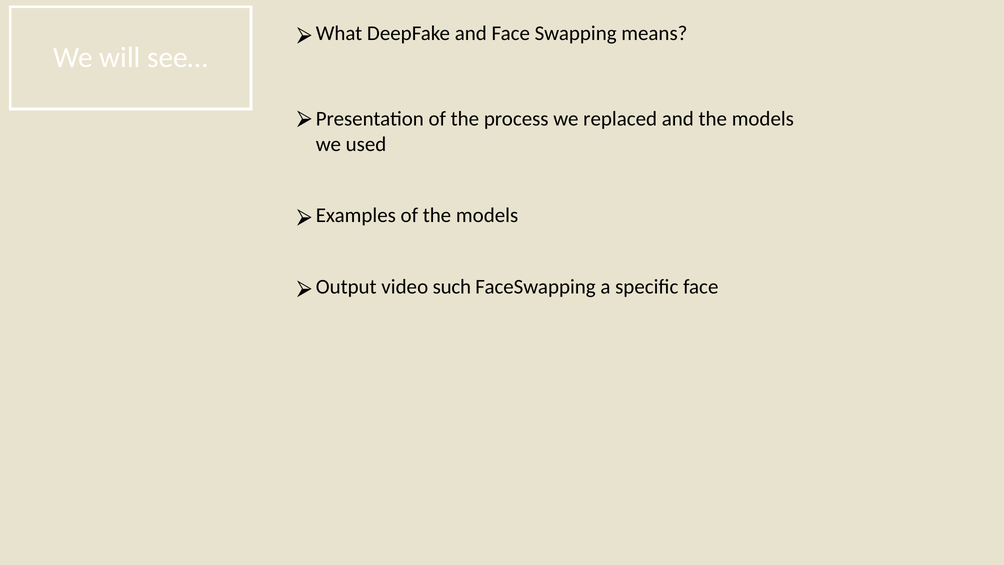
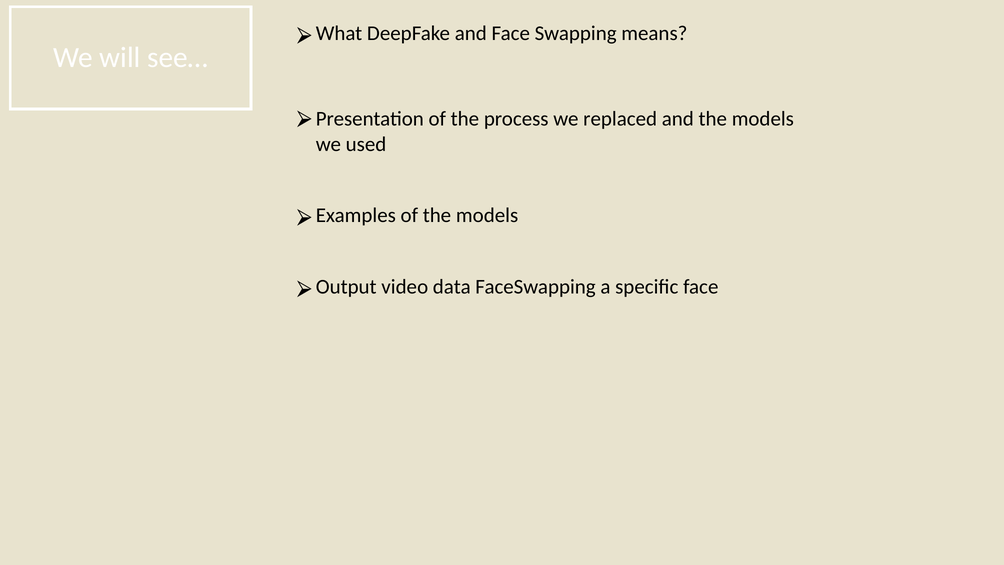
such: such -> data
